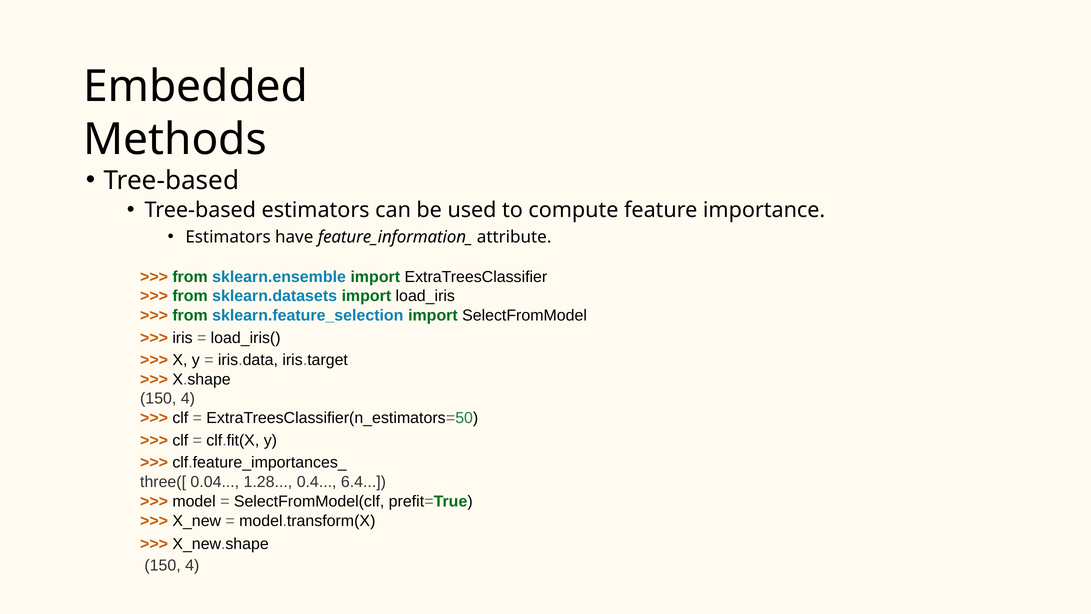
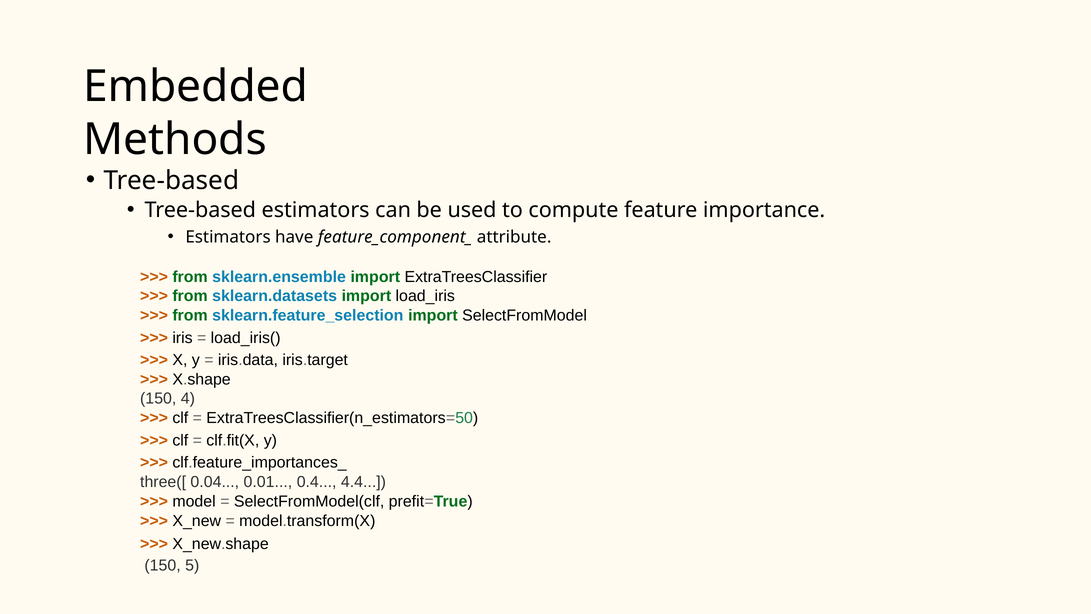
feature_information_: feature_information_ -> feature_component_
1.28: 1.28 -> 0.01
6.4: 6.4 -> 4.4
4 at (192, 565): 4 -> 5
